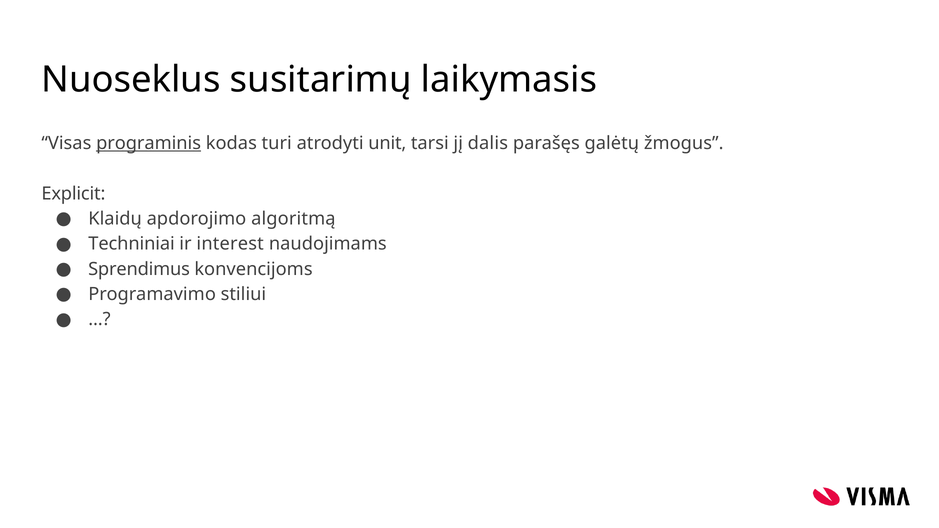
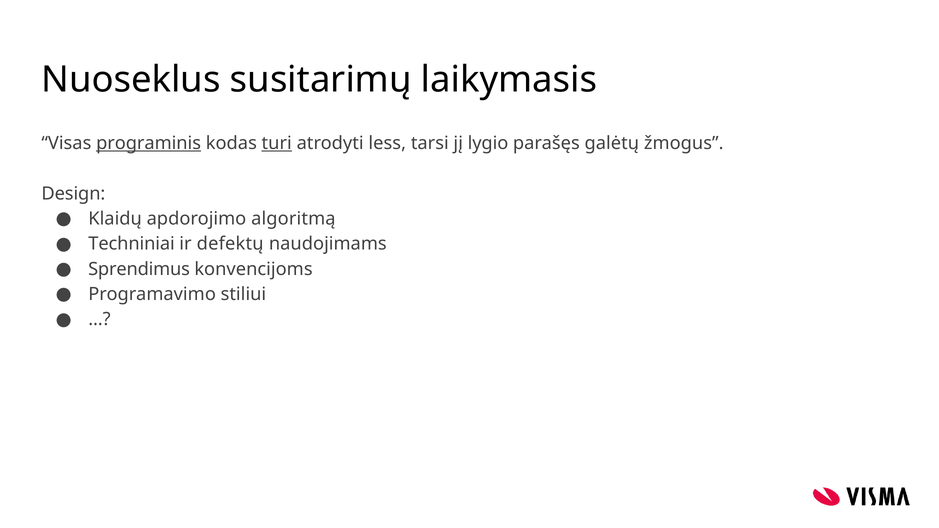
turi underline: none -> present
unit: unit -> less
dalis: dalis -> lygio
Explicit: Explicit -> Design
interest: interest -> defektų
